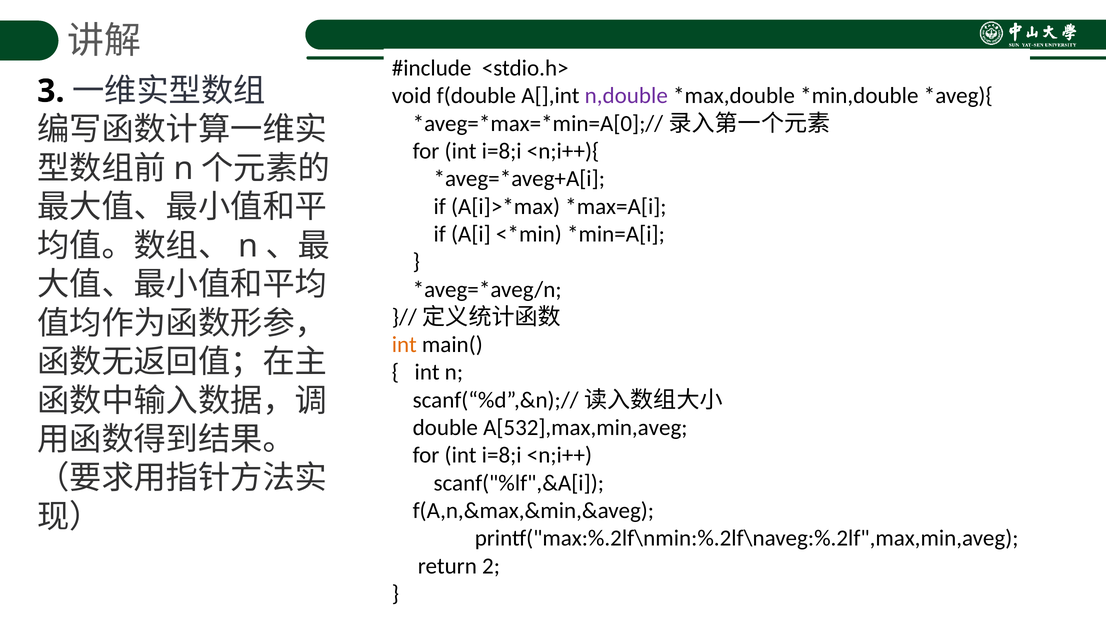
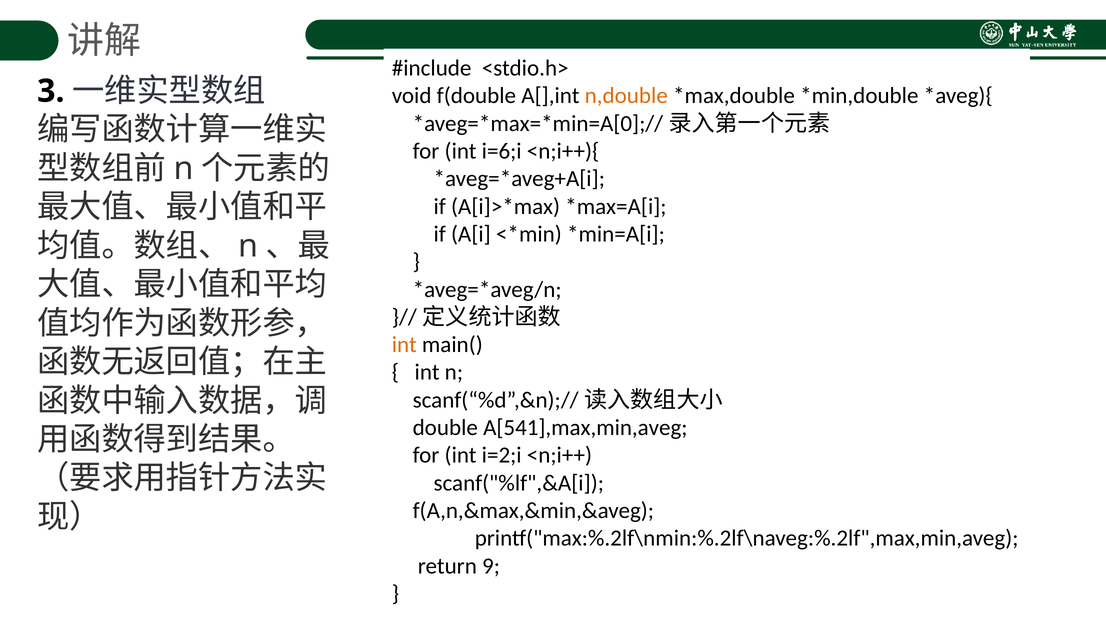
n,double colour: purple -> orange
i=8;i at (502, 151): i=8;i -> i=6;i
A[532],max,min,aveg: A[532],max,min,aveg -> A[541],max,min,aveg
i=8;i at (502, 455): i=8;i -> i=2;i
2: 2 -> 9
